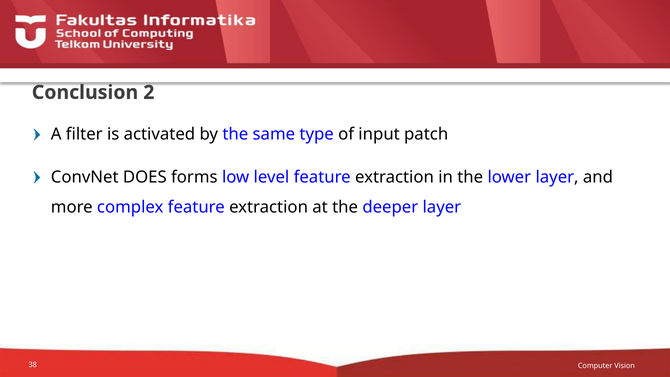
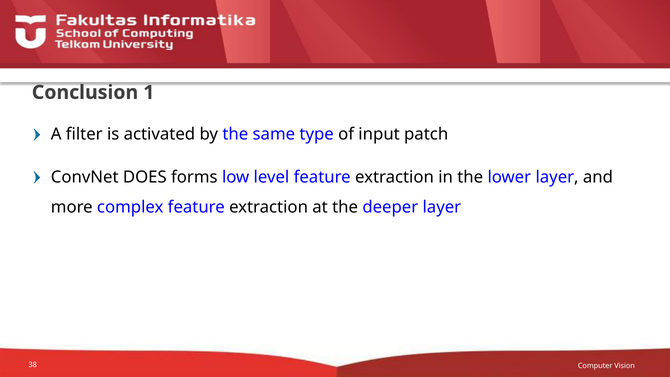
2: 2 -> 1
